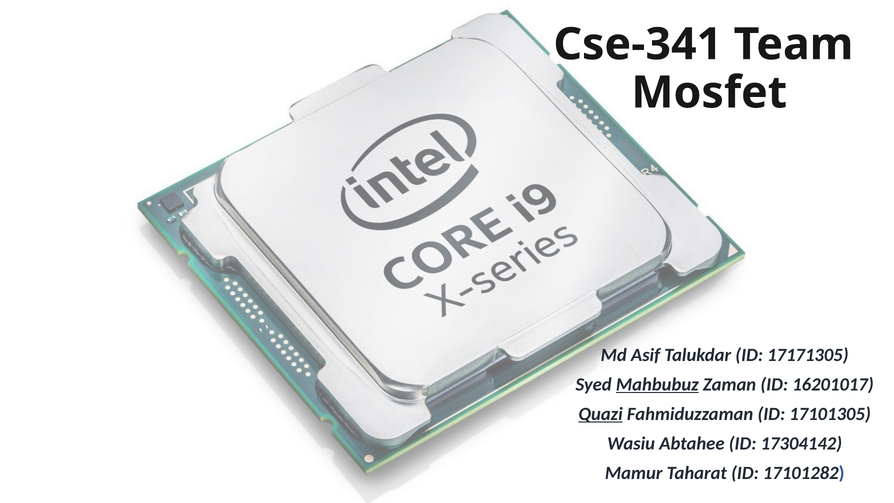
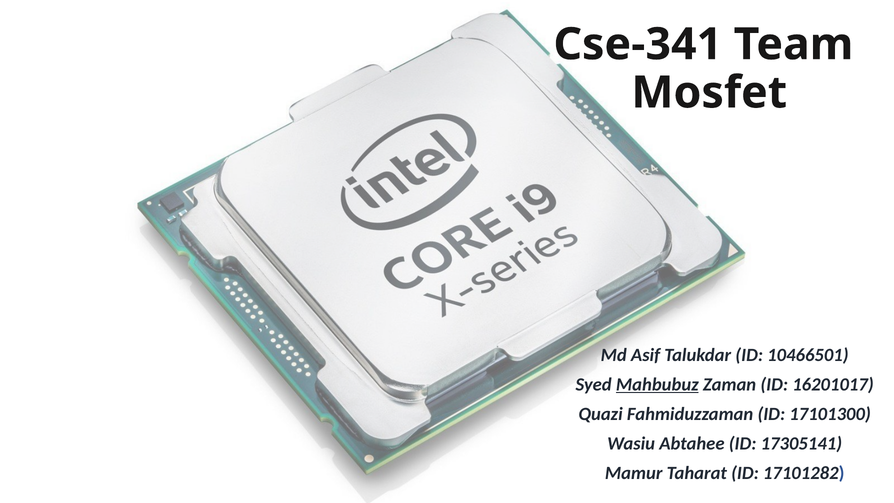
17171305: 17171305 -> 10466501
Quazi underline: present -> none
17101305: 17101305 -> 17101300
17304142: 17304142 -> 17305141
